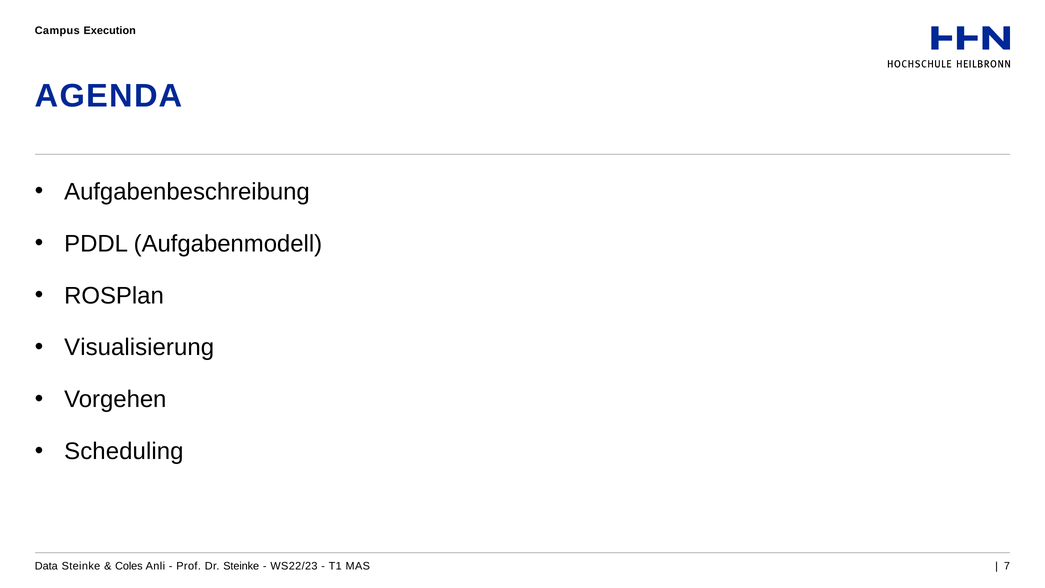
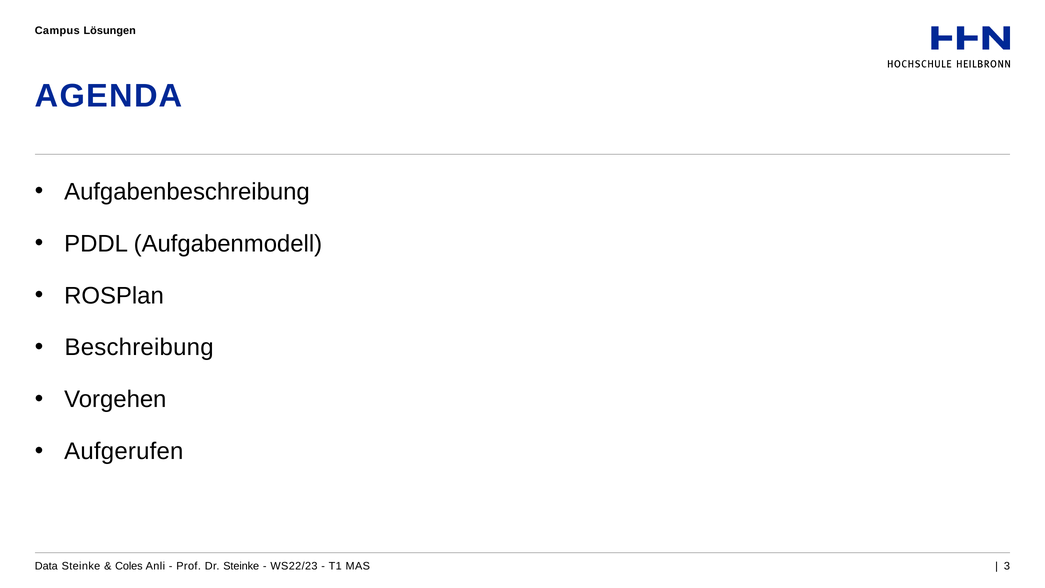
Execution: Execution -> Lösungen
Visualisierung: Visualisierung -> Beschreibung
Scheduling: Scheduling -> Aufgerufen
7: 7 -> 3
